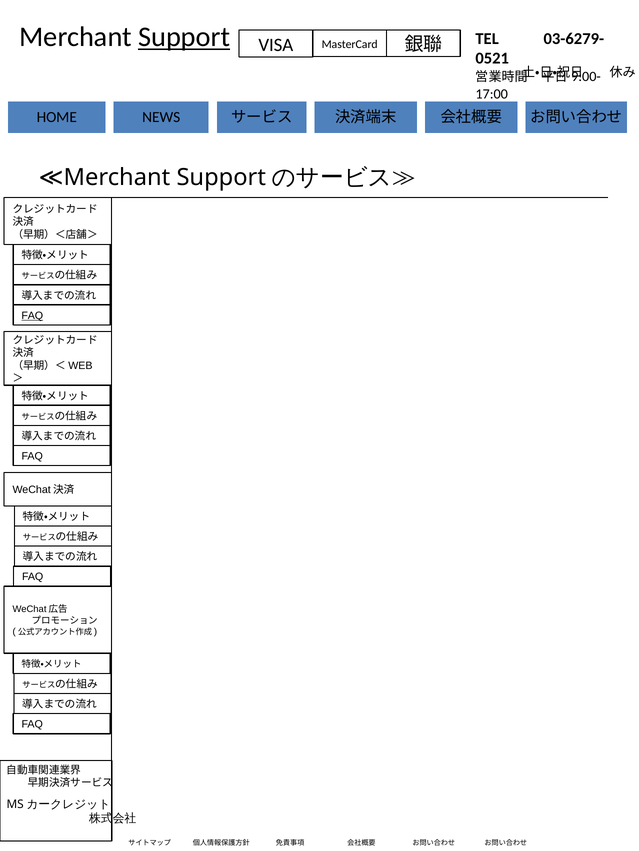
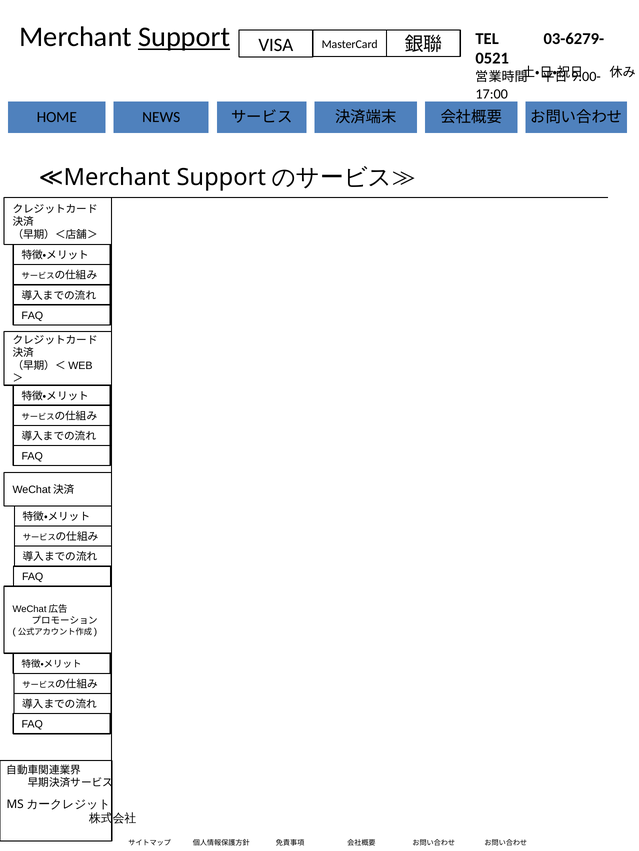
FAQ at (32, 316) underline: present -> none
